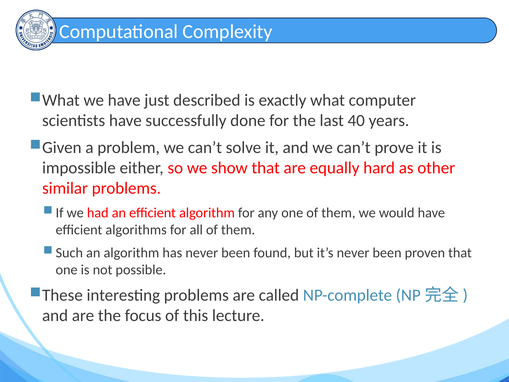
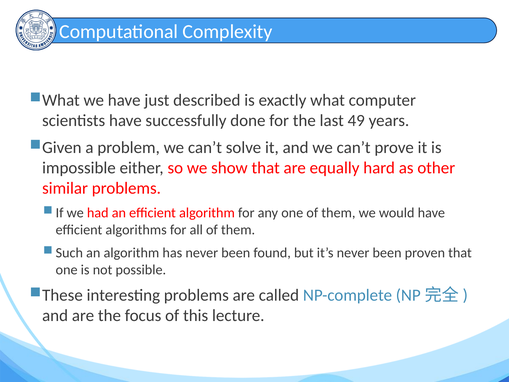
40: 40 -> 49
